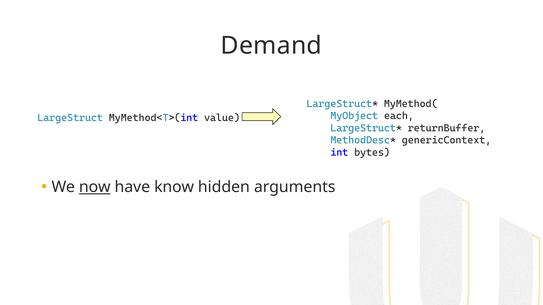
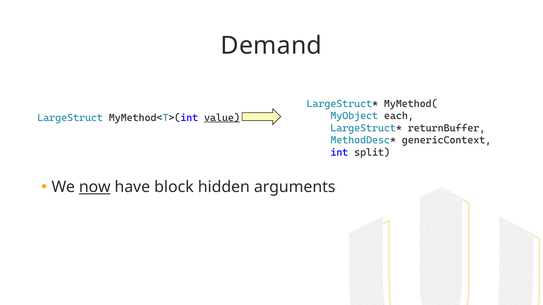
value underline: none -> present
bytes: bytes -> split
know: know -> block
